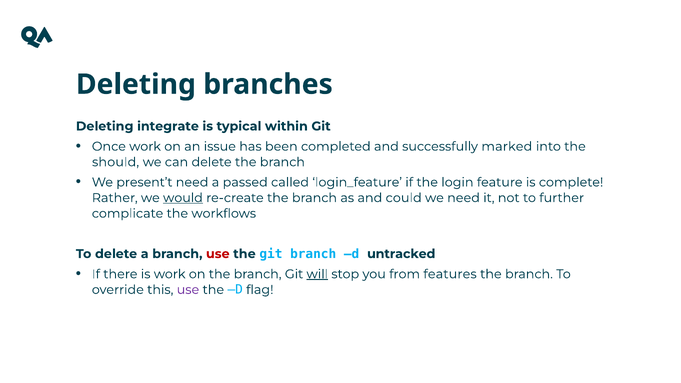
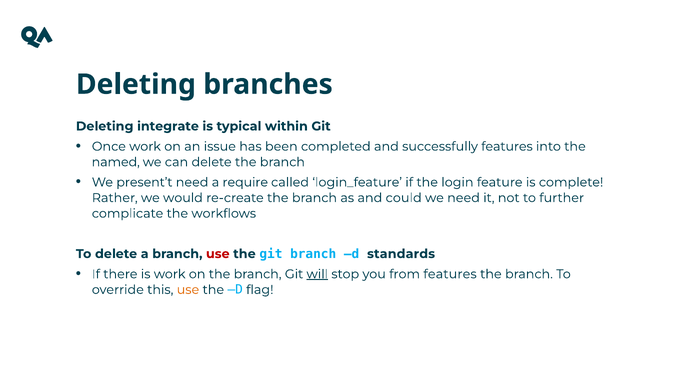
successfully marked: marked -> features
should: should -> named
passed: passed -> require
would underline: present -> none
untracked: untracked -> standards
use at (188, 290) colour: purple -> orange
